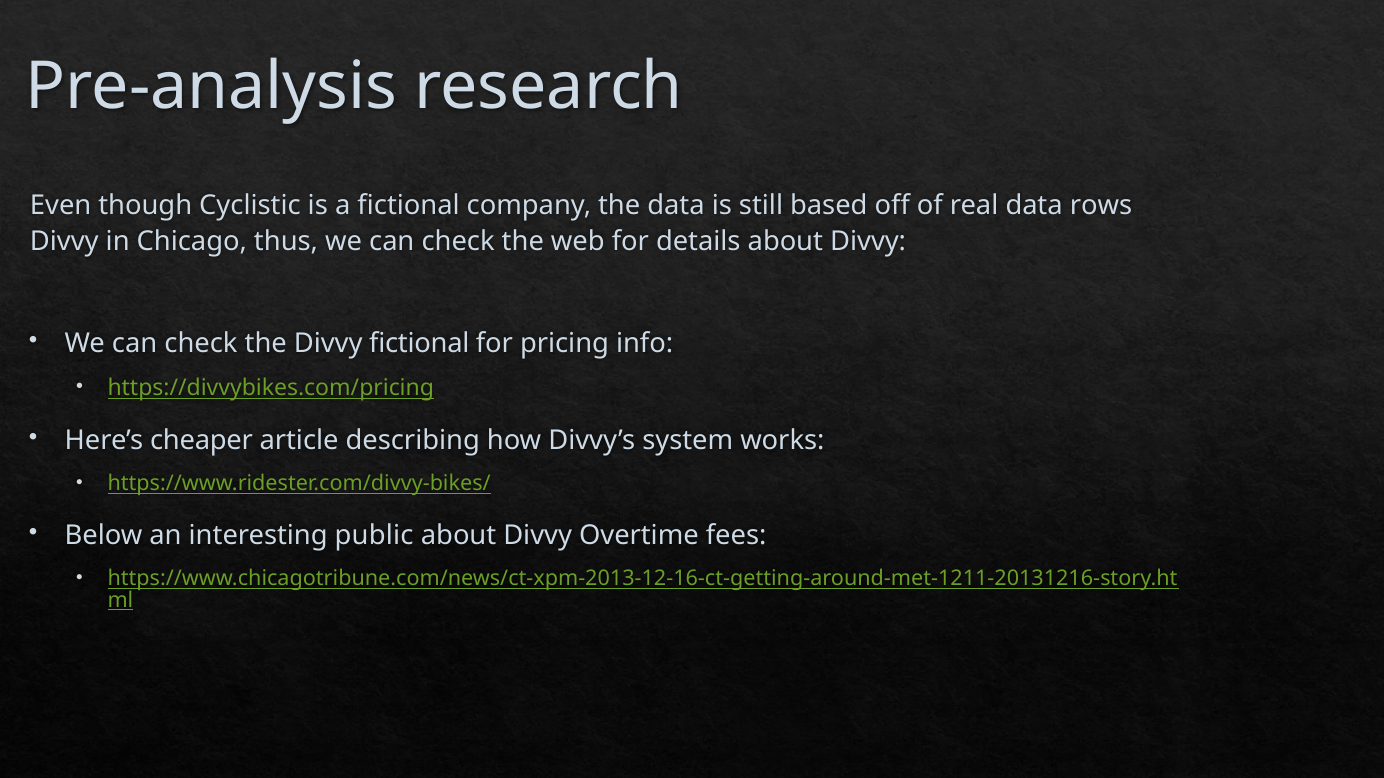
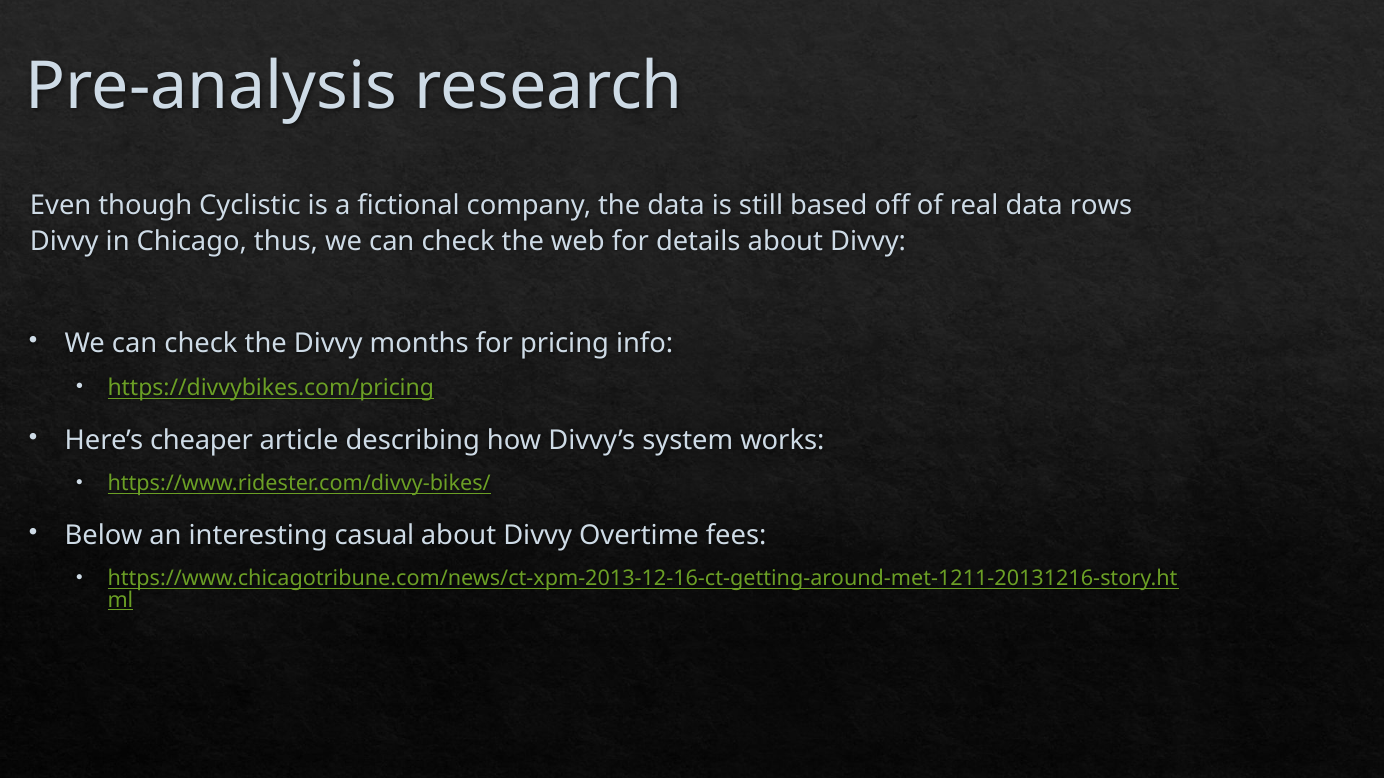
Divvy fictional: fictional -> months
public: public -> casual
